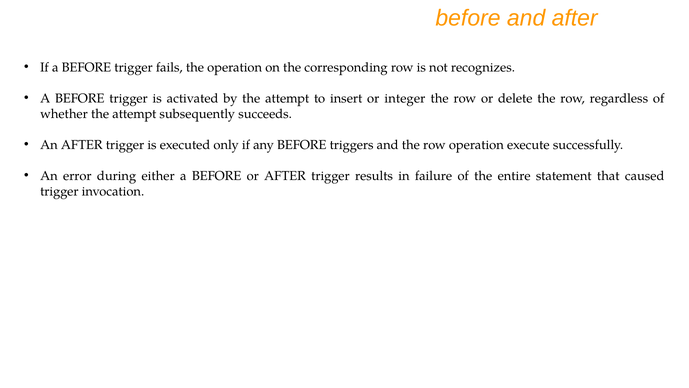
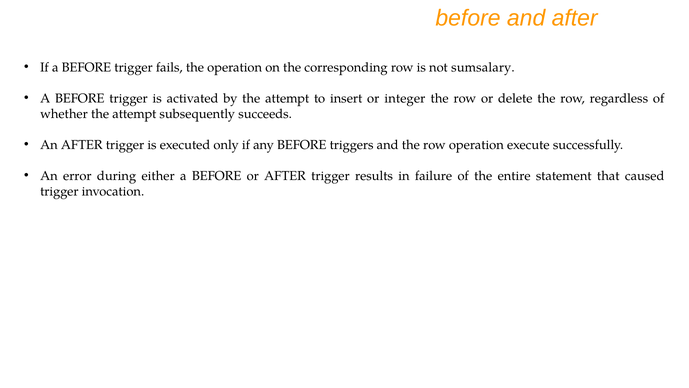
recognizes: recognizes -> sumsalary
